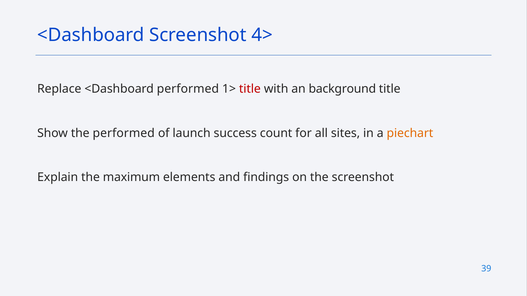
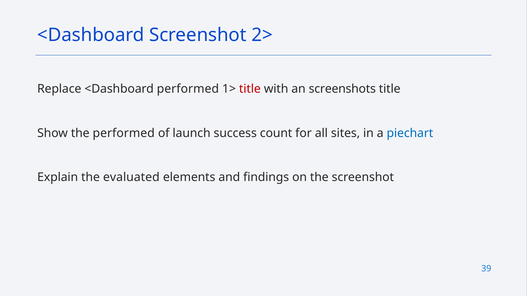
4>: 4> -> 2>
background: background -> screenshots
piechart colour: orange -> blue
maximum: maximum -> evaluated
